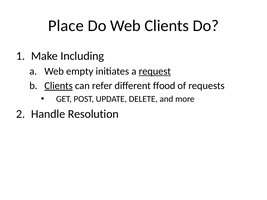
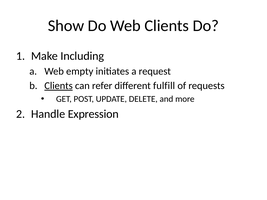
Place: Place -> Show
request underline: present -> none
ffood: ffood -> fulfill
Resolution: Resolution -> Expression
